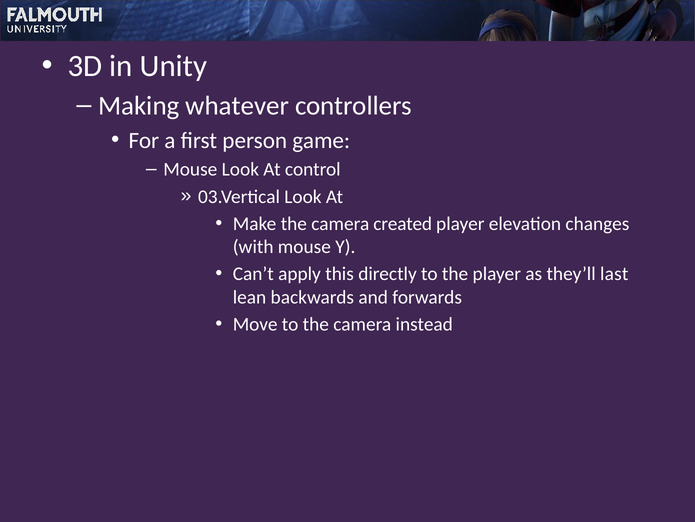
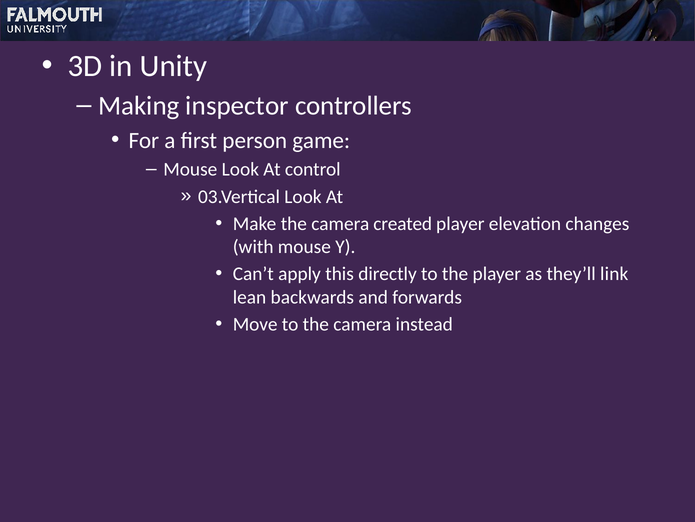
whatever: whatever -> inspector
last: last -> link
